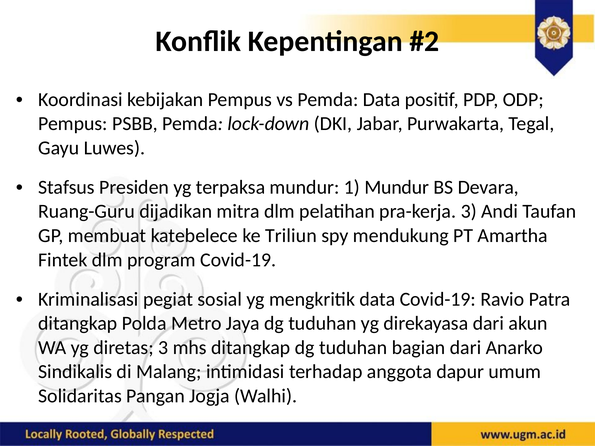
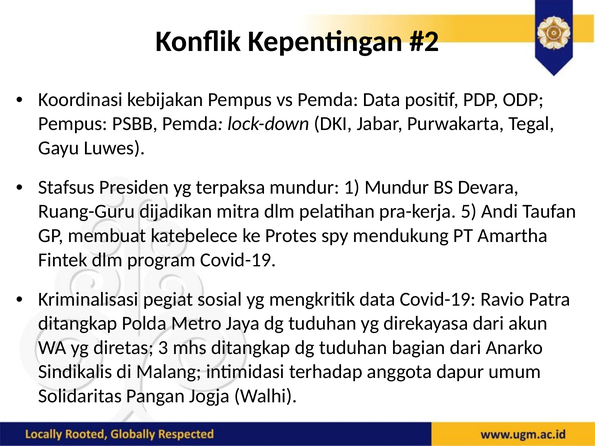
pra-kerja 3: 3 -> 5
Triliun: Triliun -> Protes
